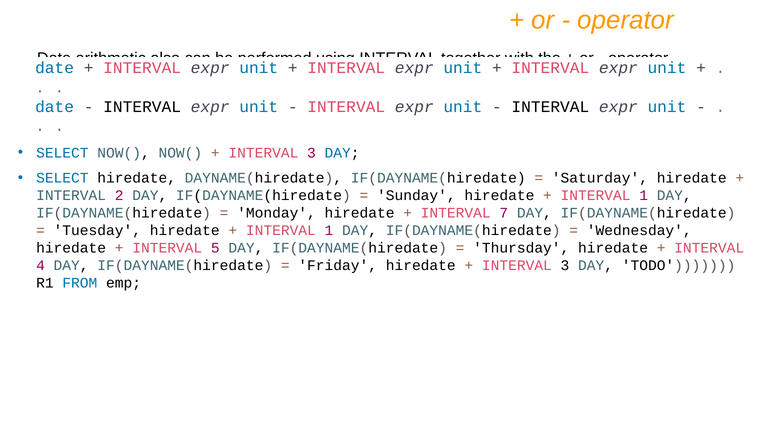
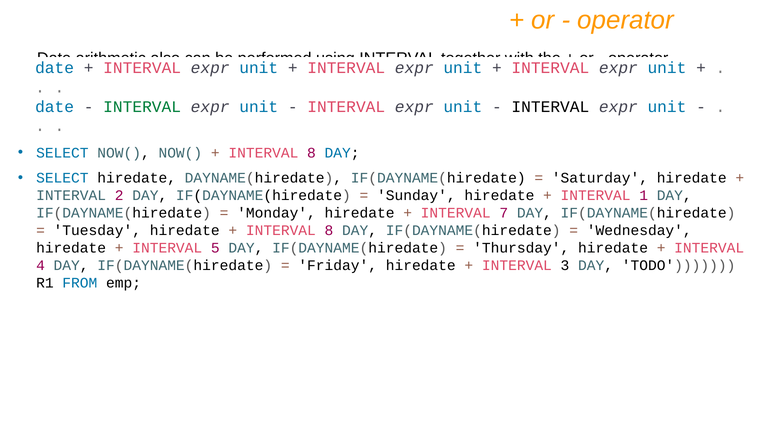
INTERVAL at (142, 107) colour: black -> green
3 at (311, 153): 3 -> 8
1 at (329, 230): 1 -> 8
